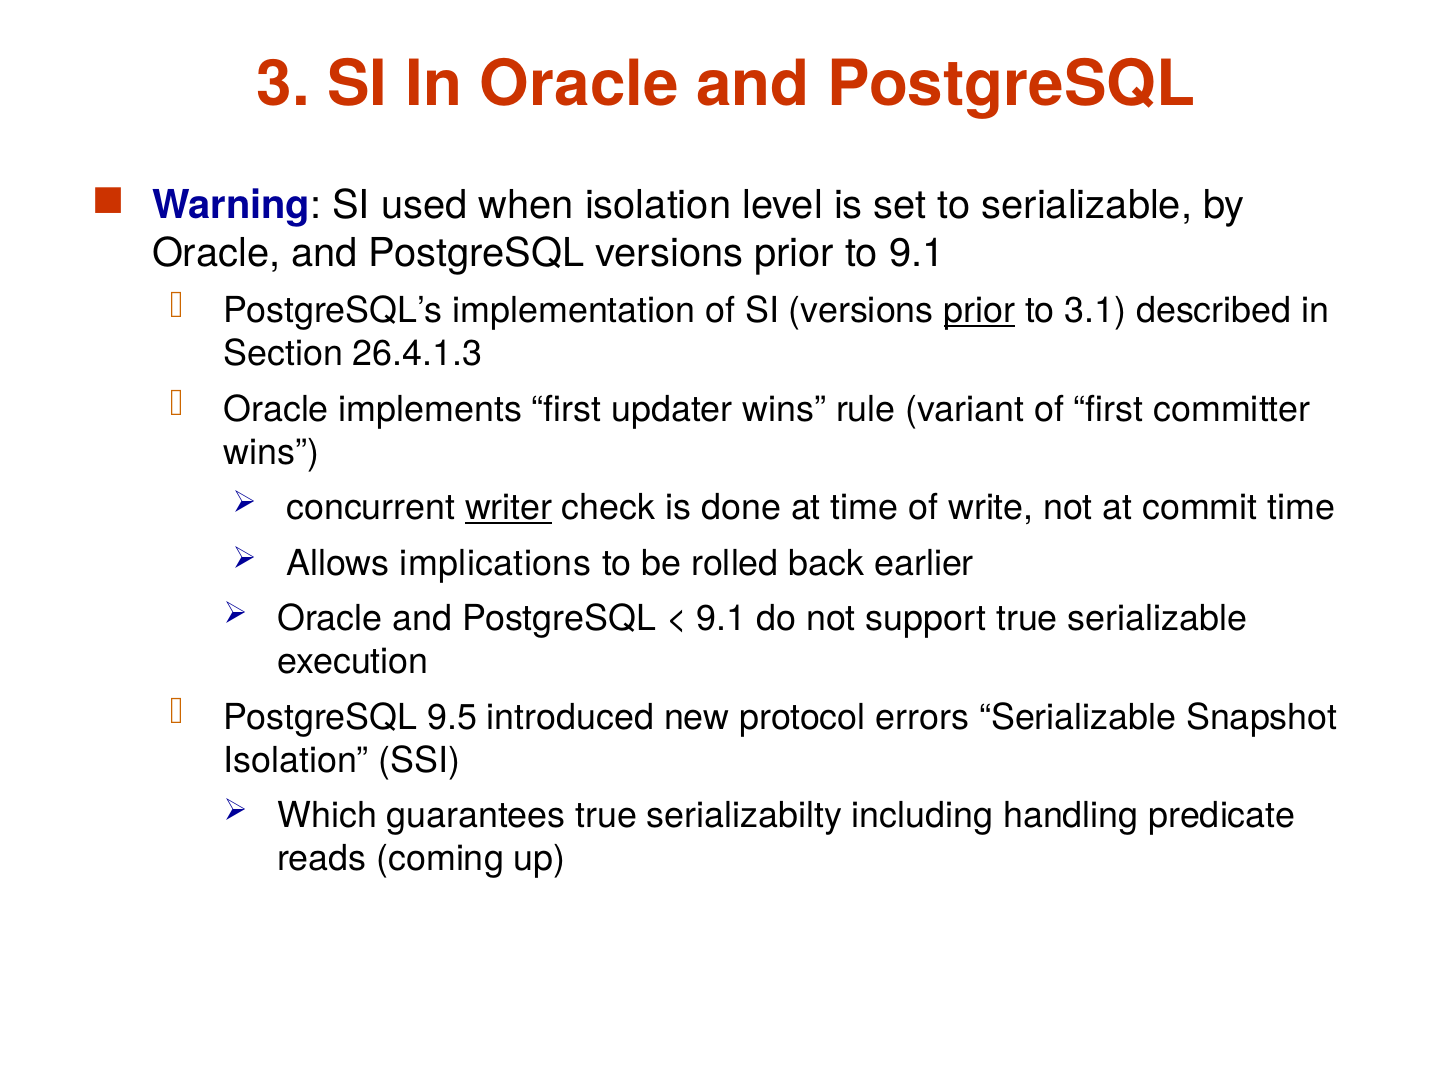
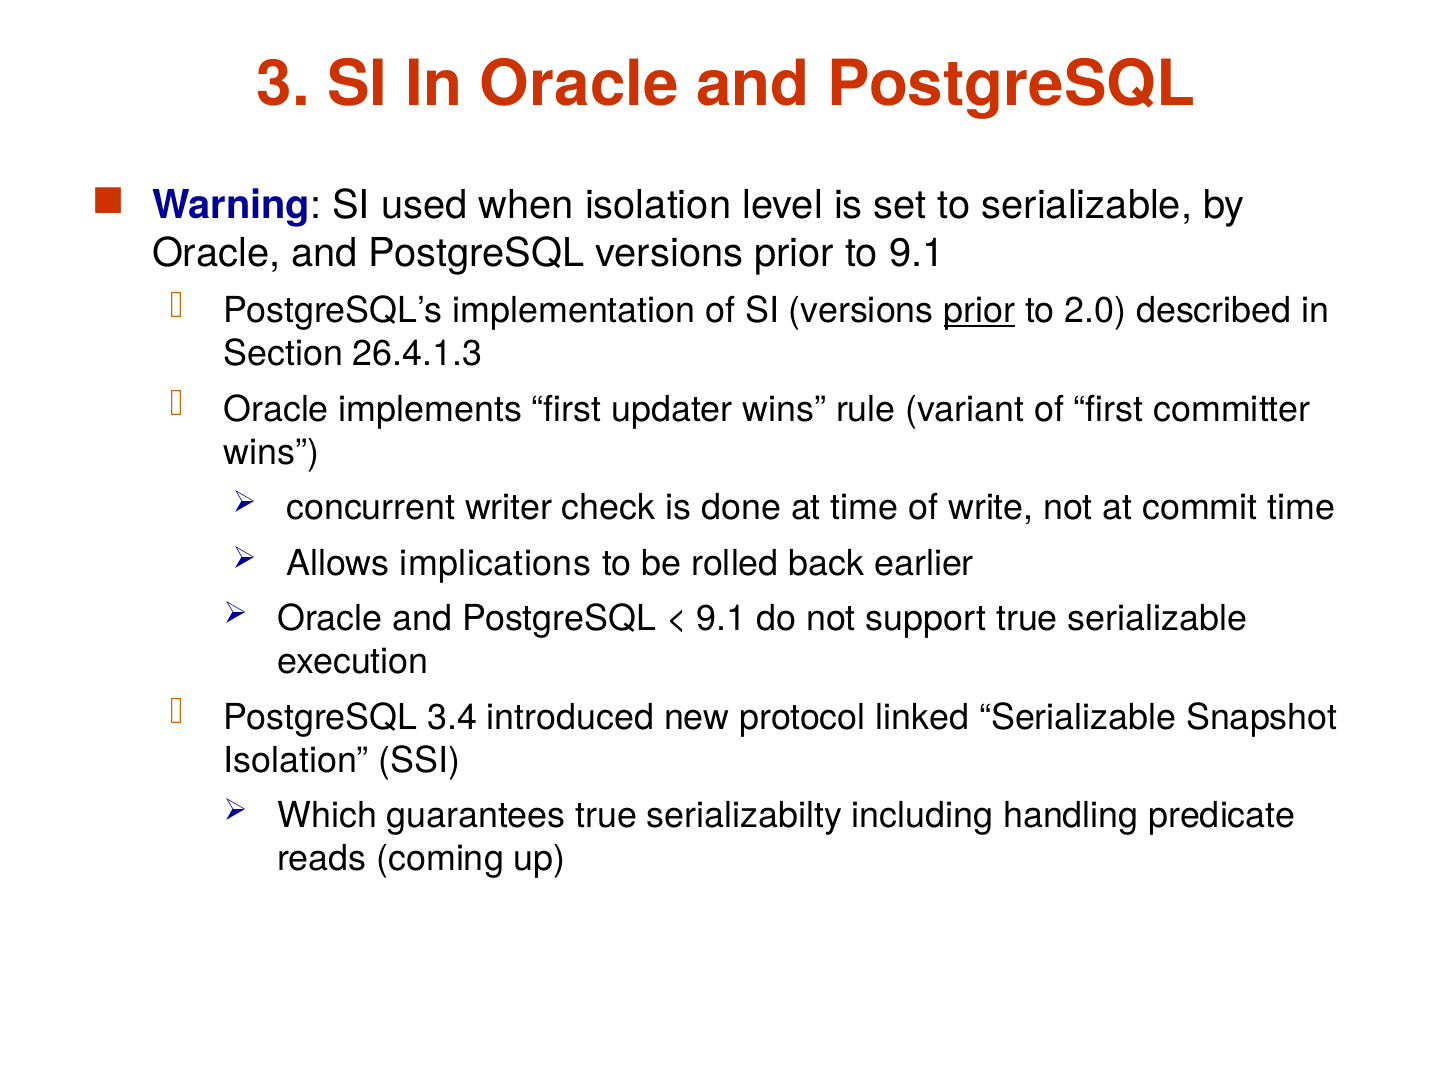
3.1: 3.1 -> 2.0
writer underline: present -> none
9.5: 9.5 -> 3.4
errors: errors -> linked
